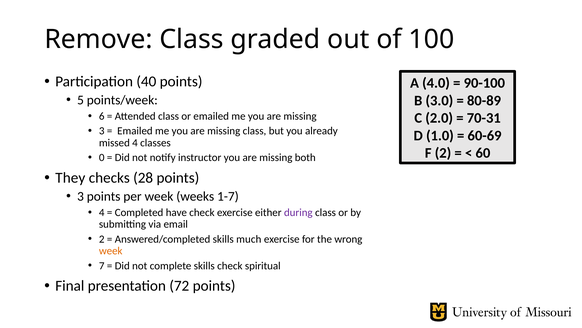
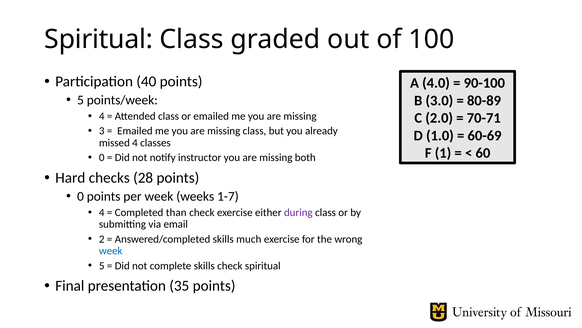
Remove at (98, 39): Remove -> Spiritual
6 at (102, 116): 6 -> 4
70-31: 70-31 -> 70-71
F 2: 2 -> 1
They: They -> Hard
3 at (80, 196): 3 -> 0
have: have -> than
week at (111, 250) colour: orange -> blue
7 at (102, 265): 7 -> 5
72: 72 -> 35
